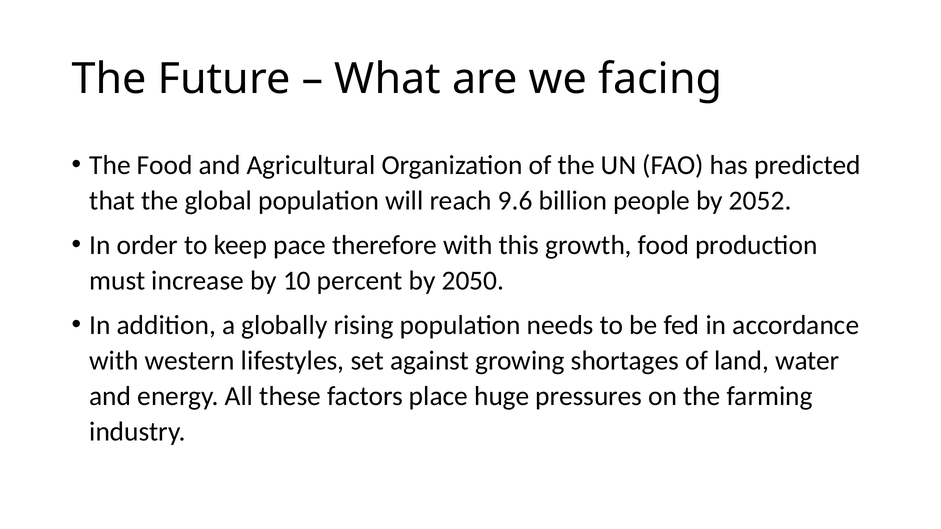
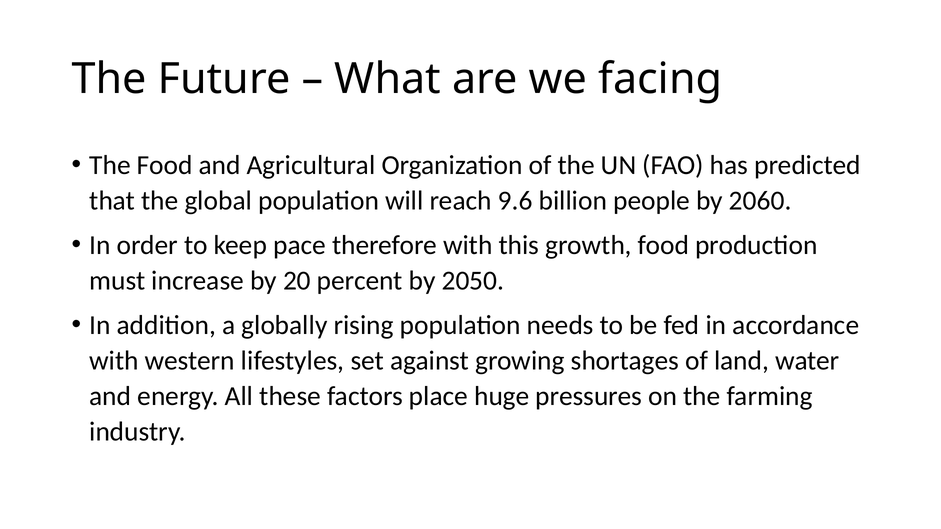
2052: 2052 -> 2060
10: 10 -> 20
